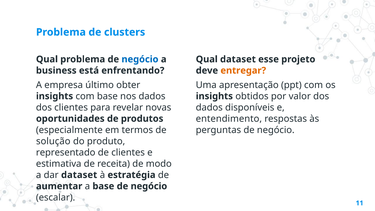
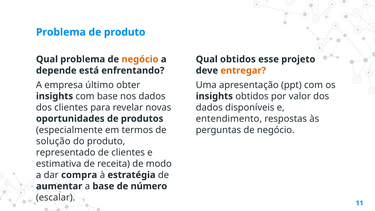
de clusters: clusters -> produto
negócio at (140, 59) colour: blue -> orange
Qual dataset: dataset -> obtidos
business: business -> depende
dar dataset: dataset -> compra
base de negócio: negócio -> número
